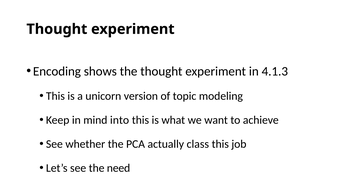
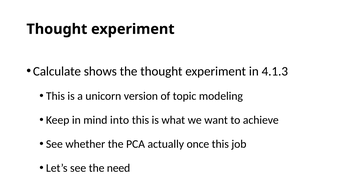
Encoding: Encoding -> Calculate
class: class -> once
